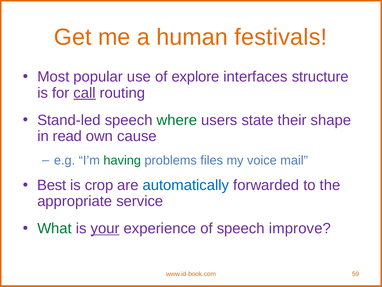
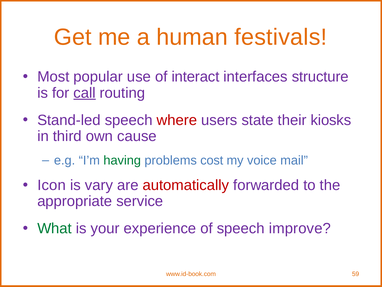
explore: explore -> interact
where colour: green -> red
shape: shape -> kiosks
read: read -> third
files: files -> cost
Best: Best -> Icon
crop: crop -> vary
automatically colour: blue -> red
your underline: present -> none
